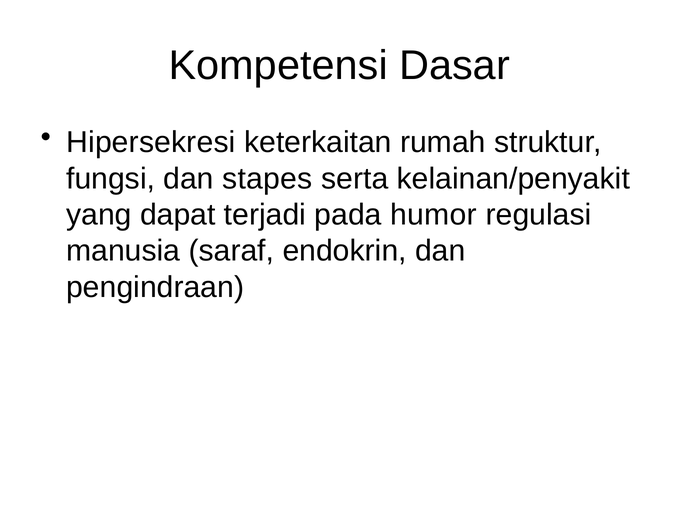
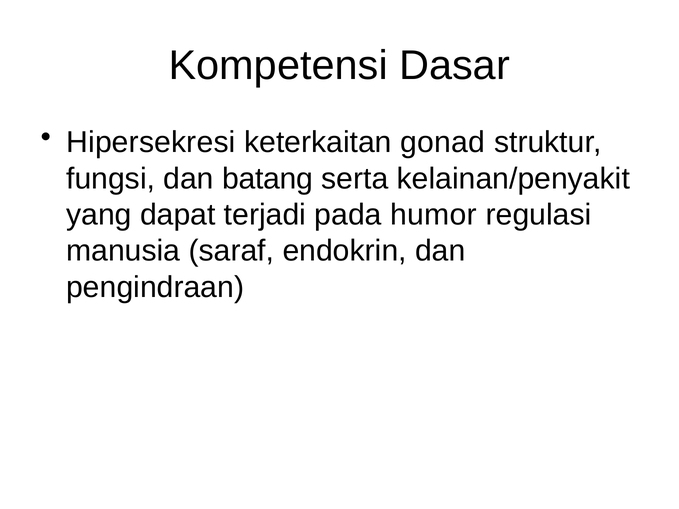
rumah: rumah -> gonad
stapes: stapes -> batang
